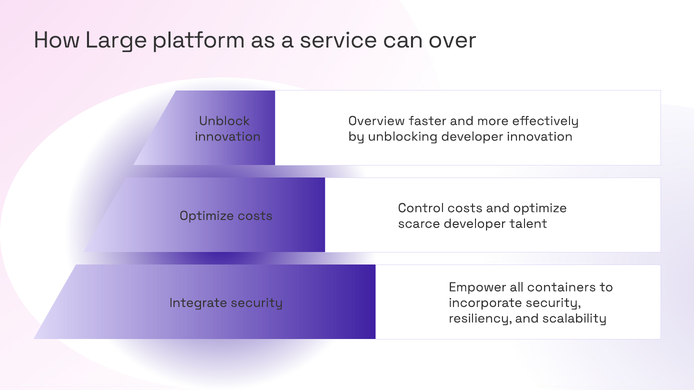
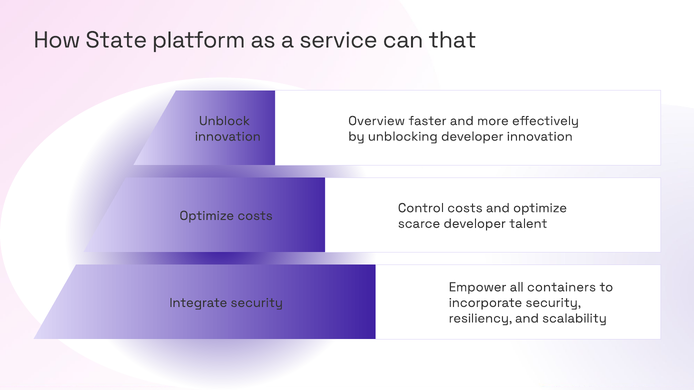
Large: Large -> State
over: over -> that
